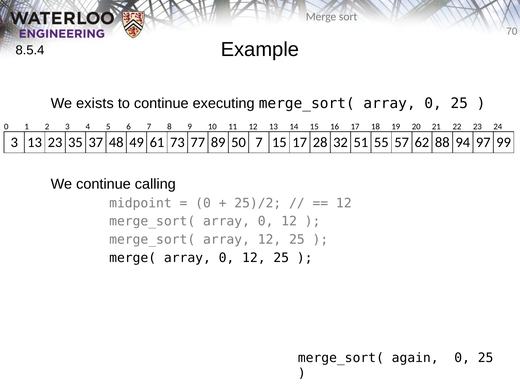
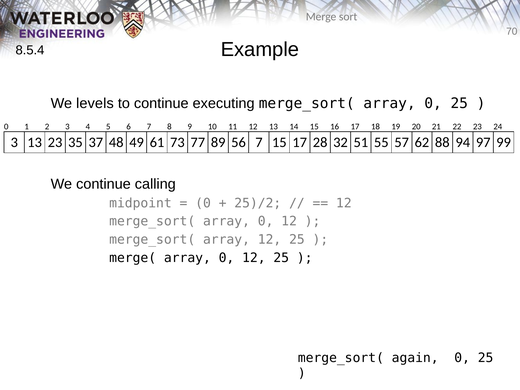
exists: exists -> levels
50: 50 -> 56
